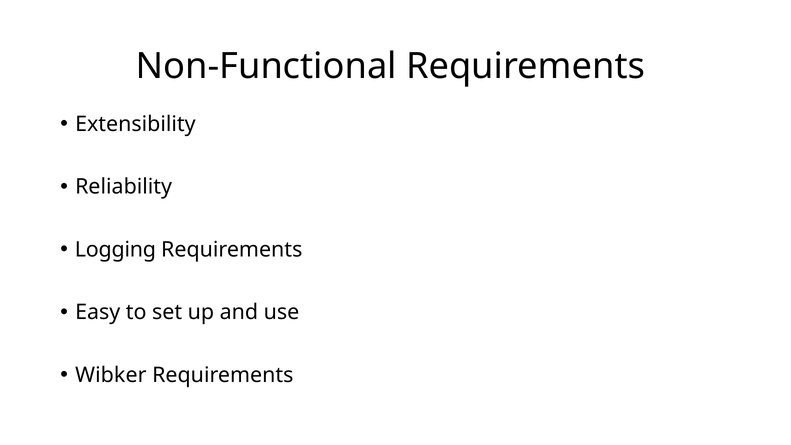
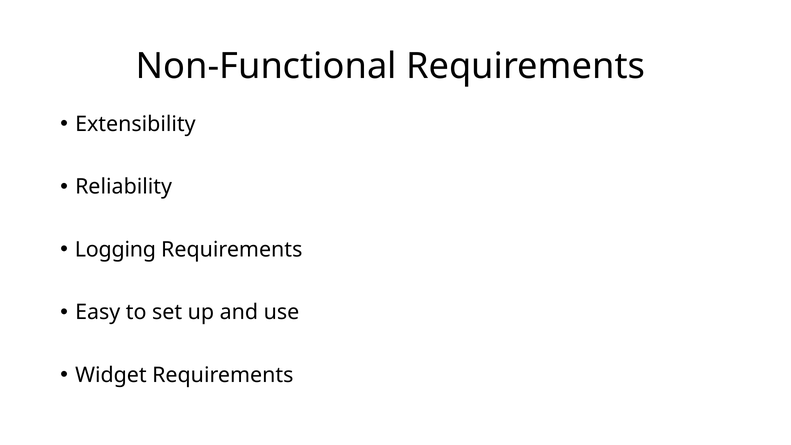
Wibker: Wibker -> Widget
